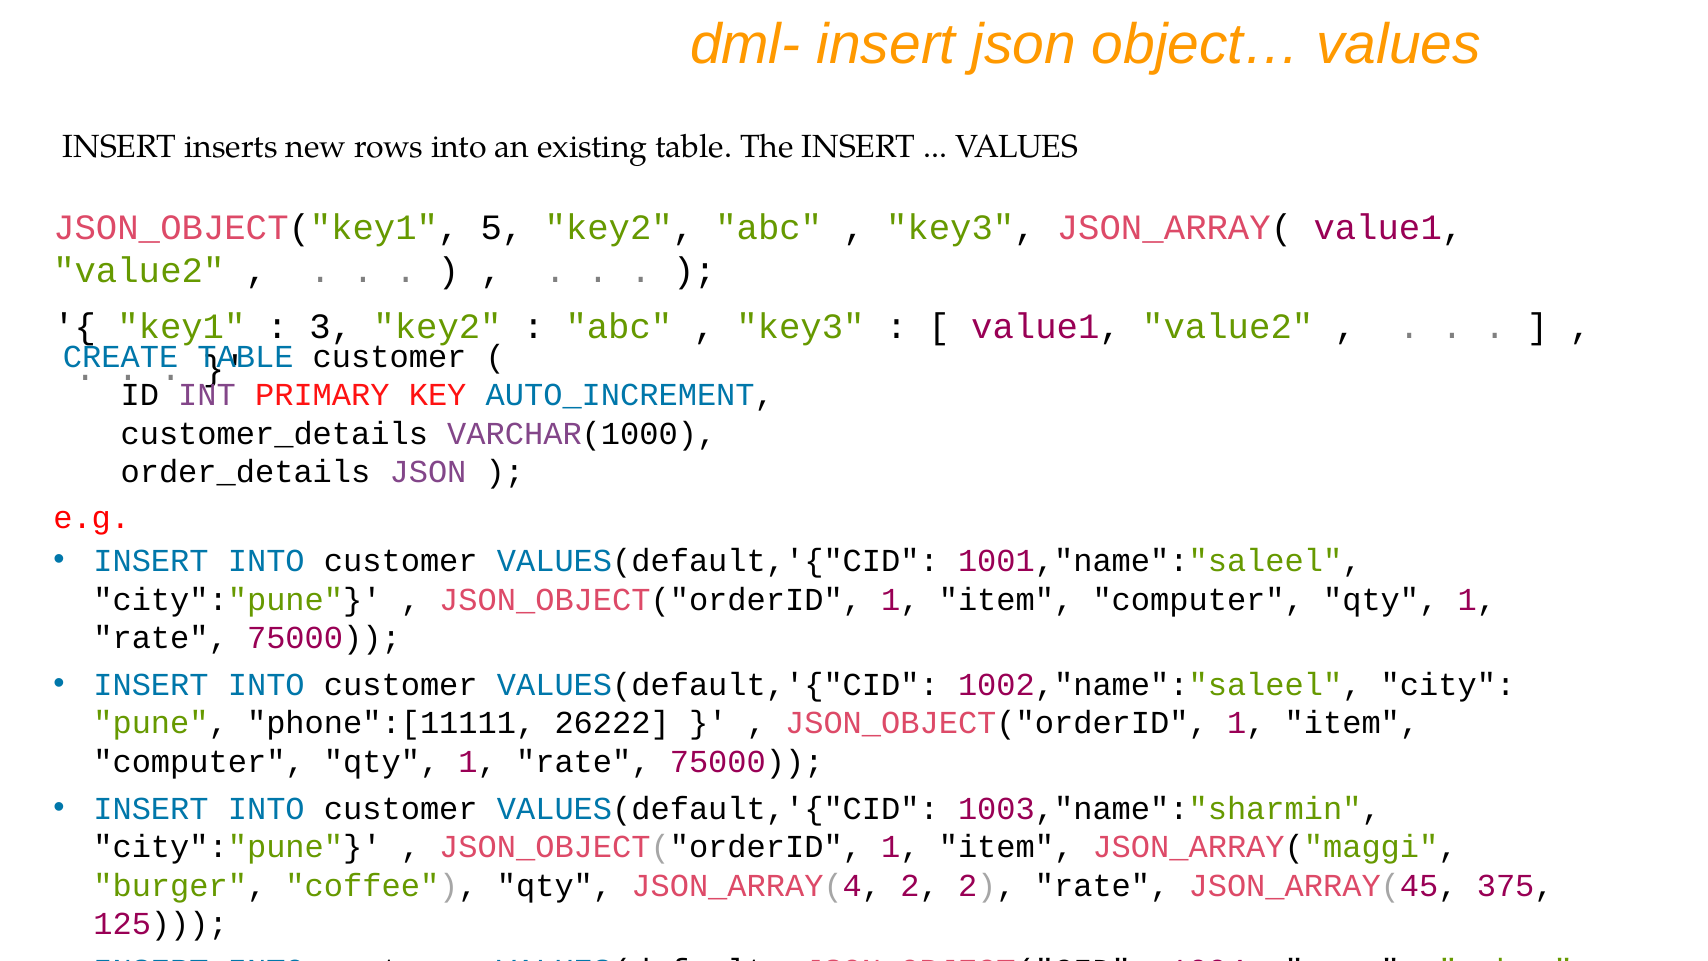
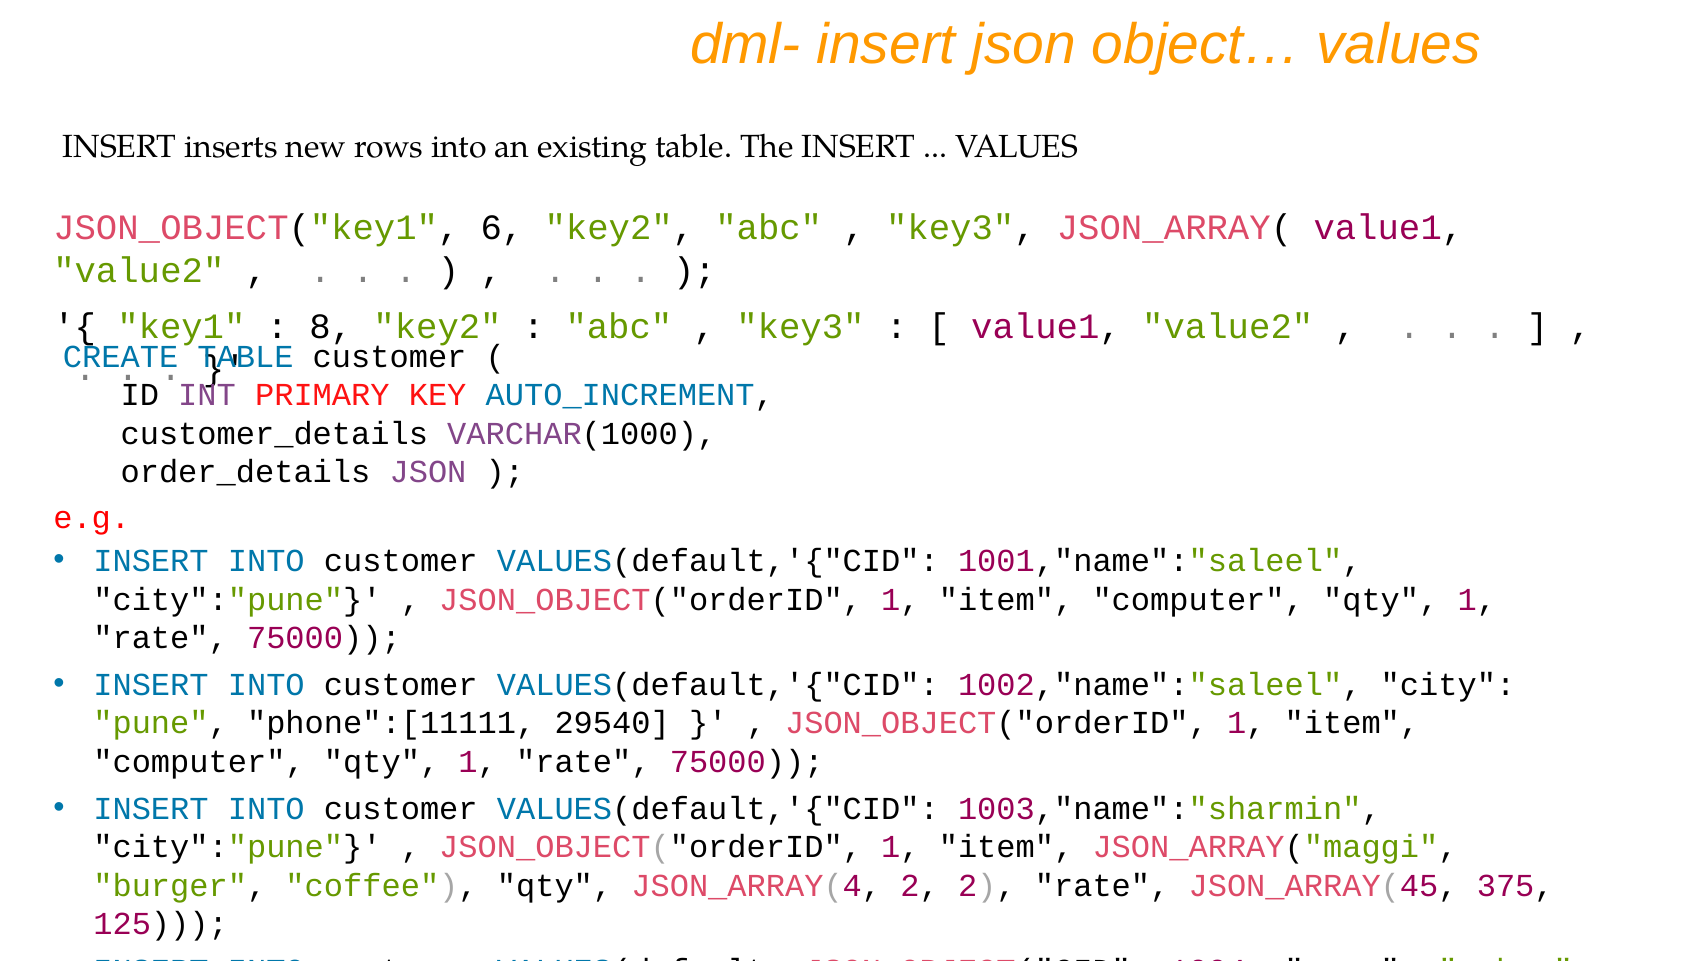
5: 5 -> 6
3: 3 -> 8
26222: 26222 -> 29540
